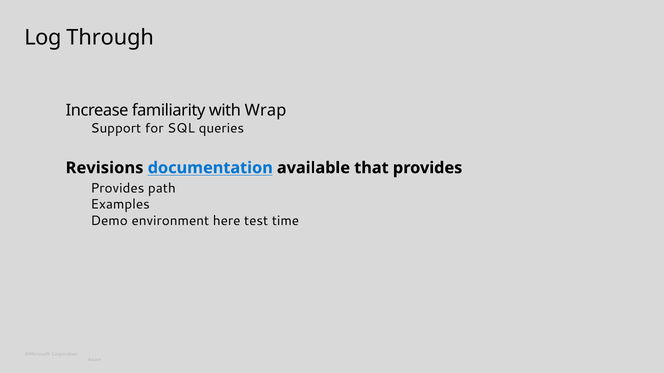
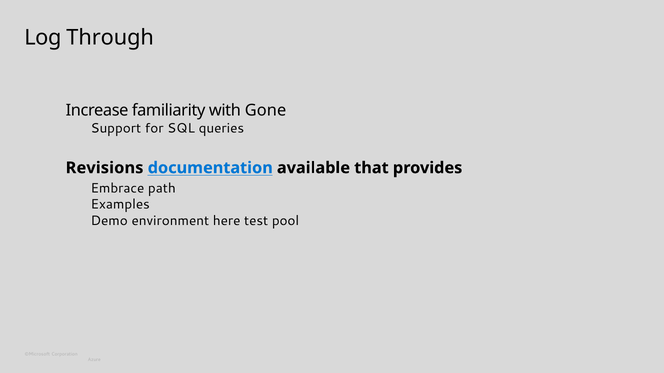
Wrap: Wrap -> Gone
Provides at (117, 188): Provides -> Embrace
time: time -> pool
